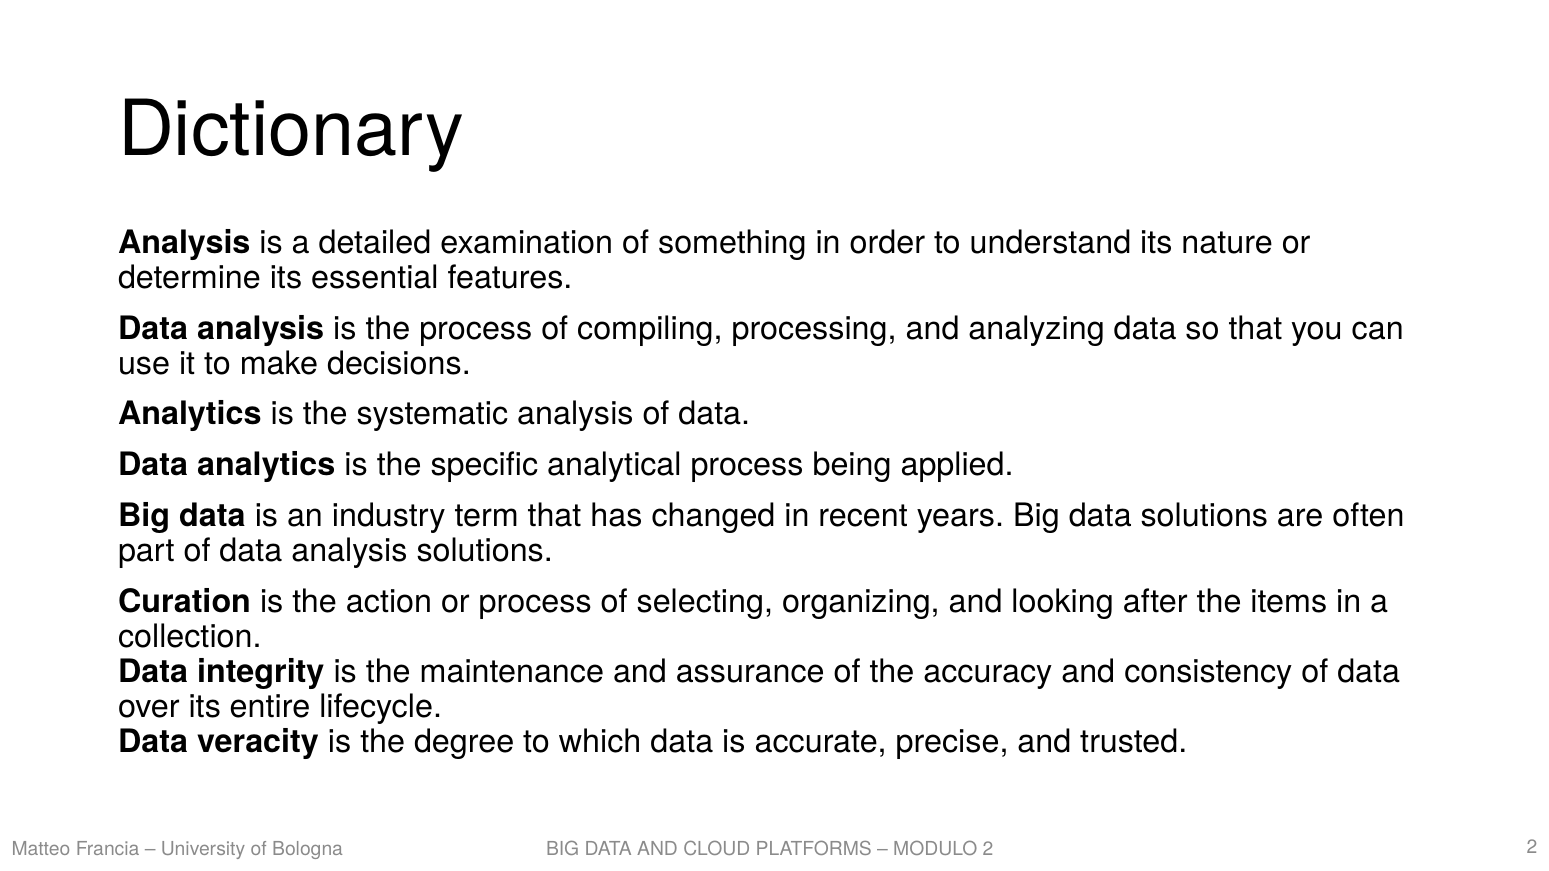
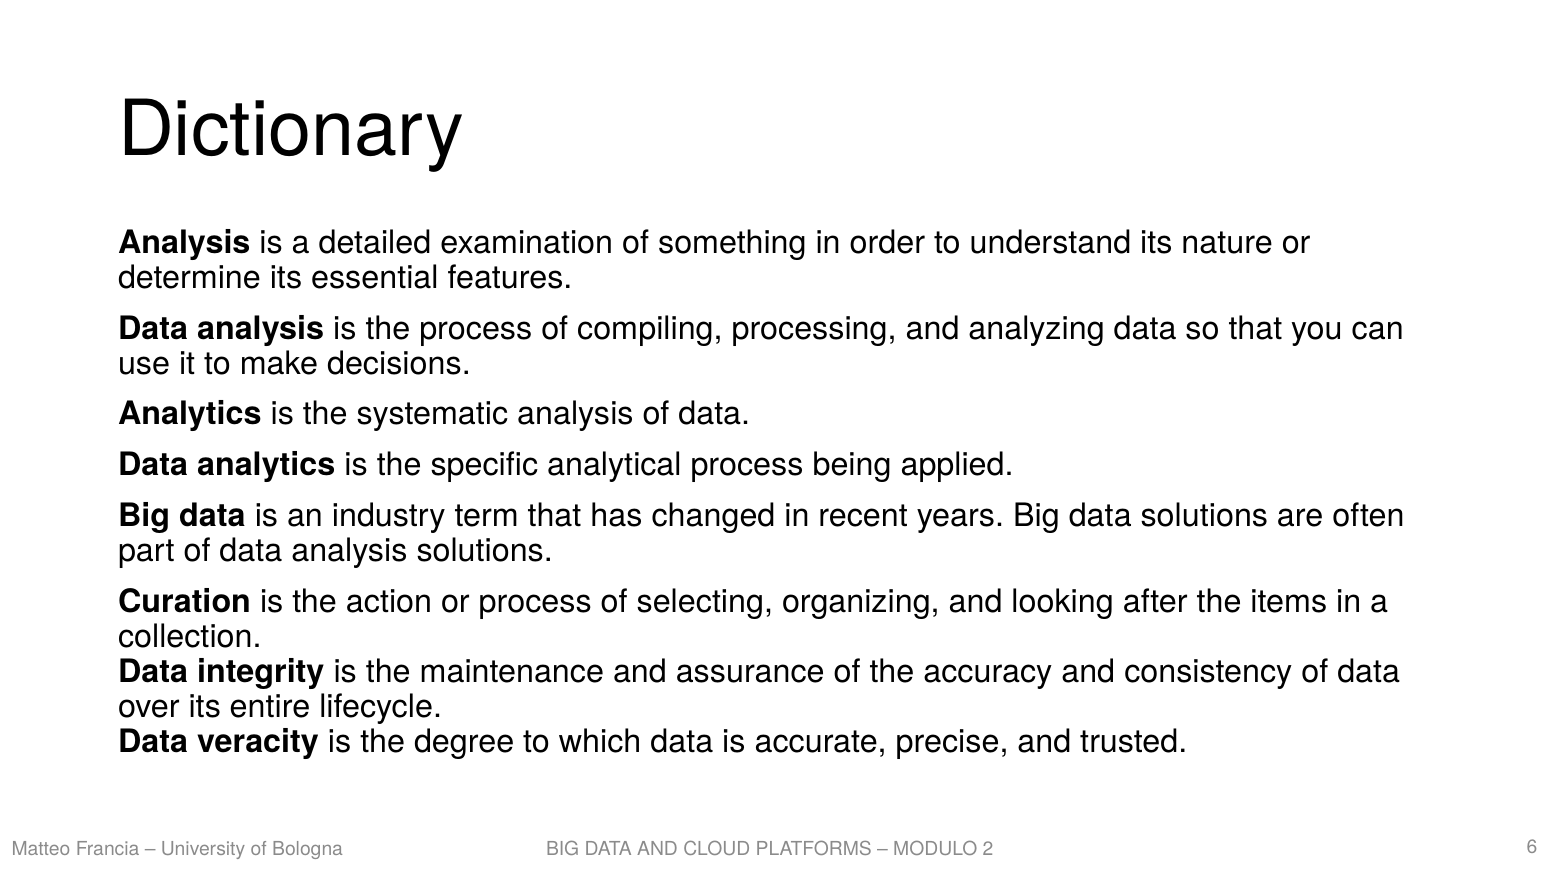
2 at (1532, 847): 2 -> 6
